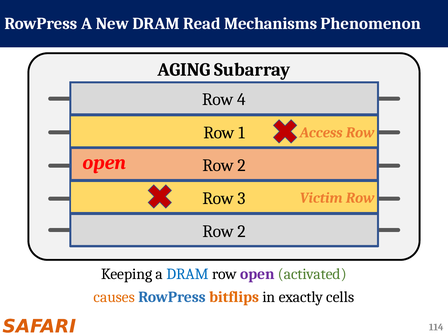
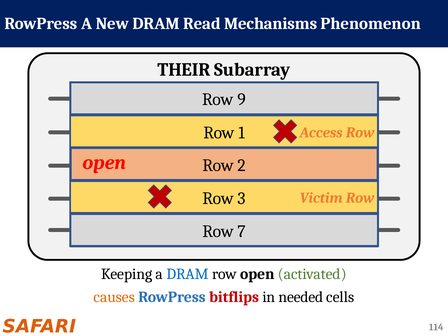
AGING: AGING -> THEIR
4: 4 -> 9
2 at (242, 231): 2 -> 7
open at (257, 274) colour: purple -> black
bitflips colour: orange -> red
exactly: exactly -> needed
